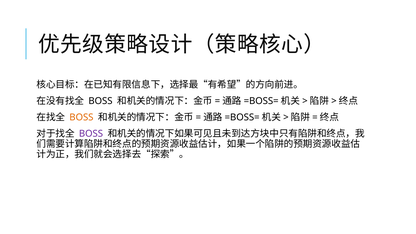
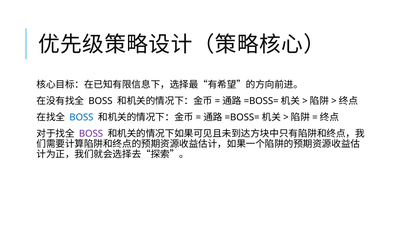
BOSS at (81, 117) colour: orange -> blue
